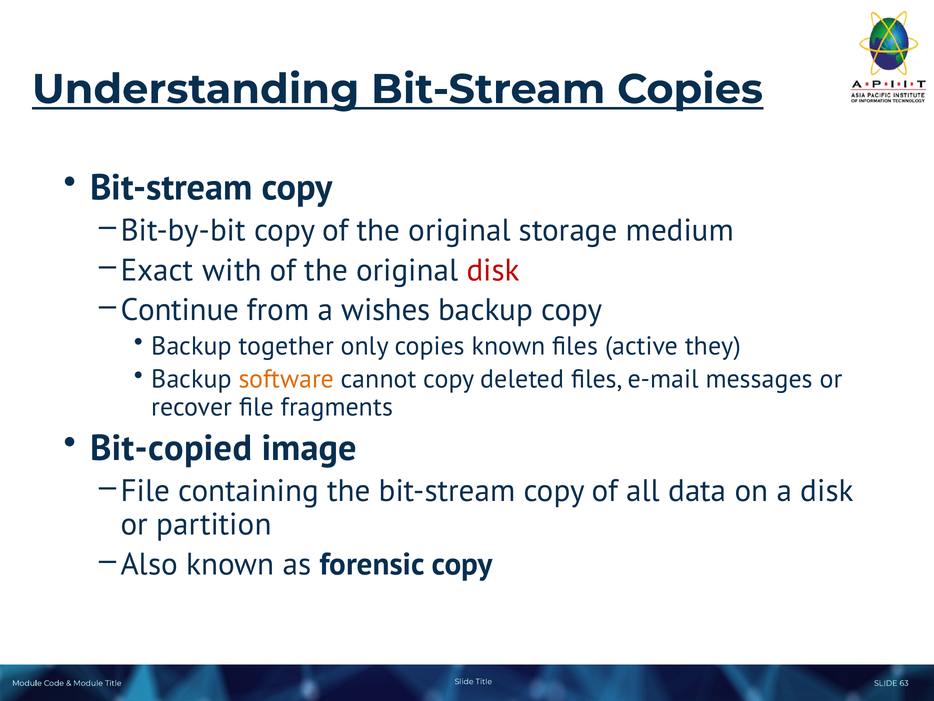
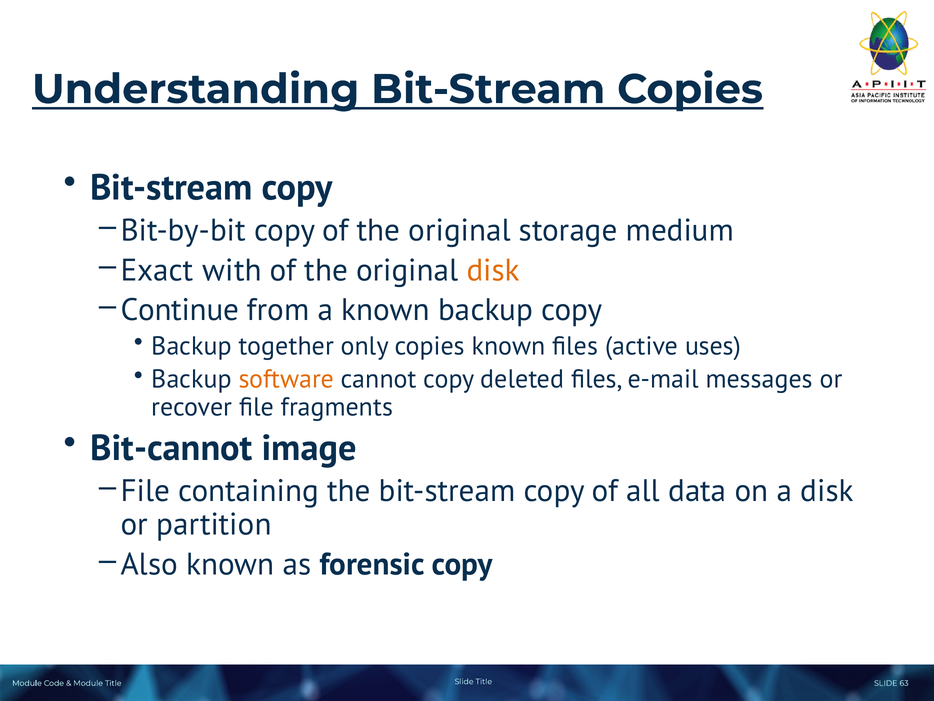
disk at (493, 270) colour: red -> orange
a wishes: wishes -> known
they: they -> uses
Bit-copied: Bit-copied -> Bit-cannot
